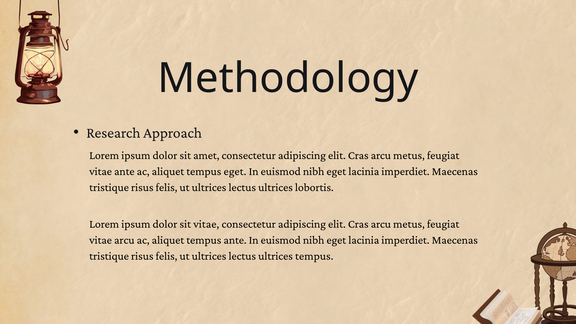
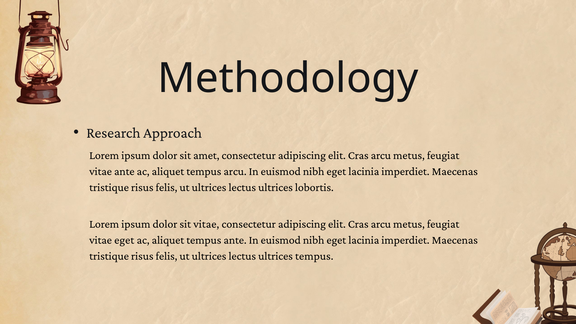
tempus eget: eget -> arcu
vitae arcu: arcu -> eget
